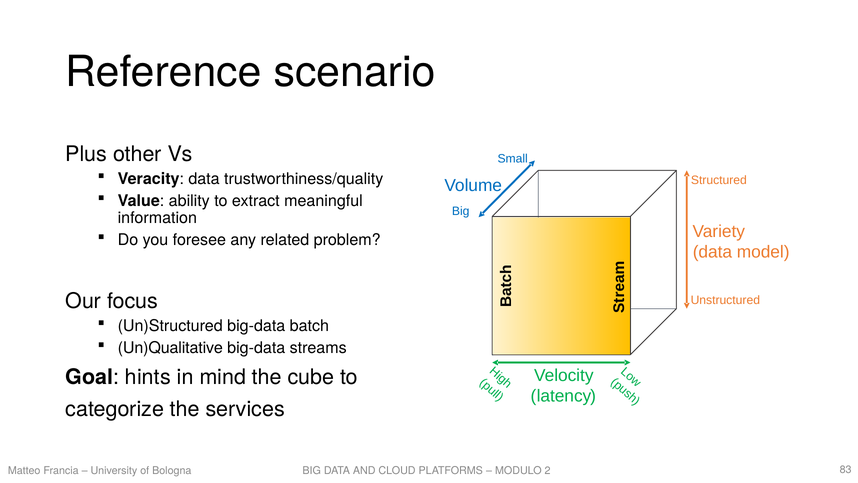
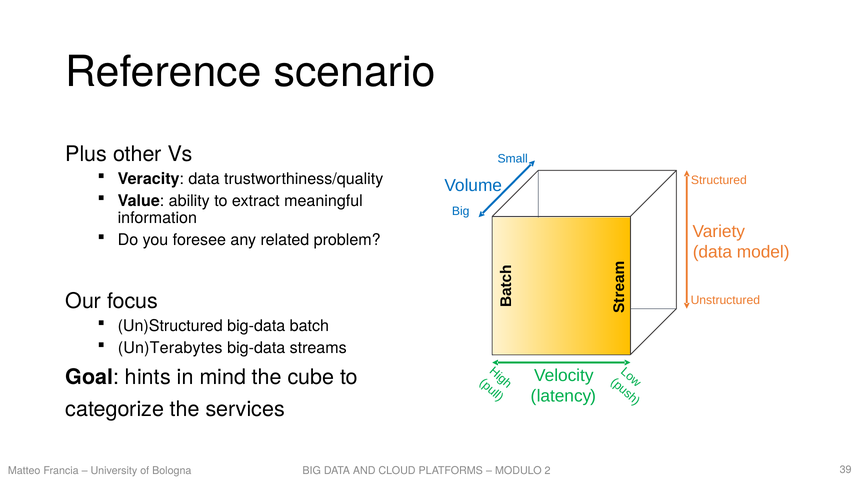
Un)Qualitative: Un)Qualitative -> Un)Terabytes
83: 83 -> 39
